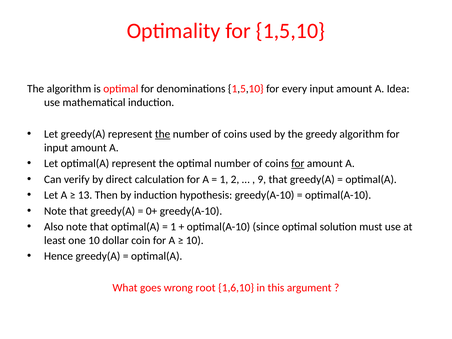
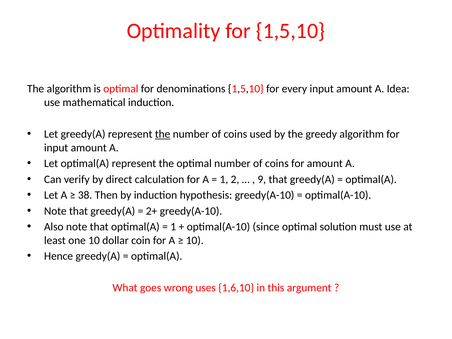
for at (298, 164) underline: present -> none
13: 13 -> 38
0+: 0+ -> 2+
root: root -> uses
